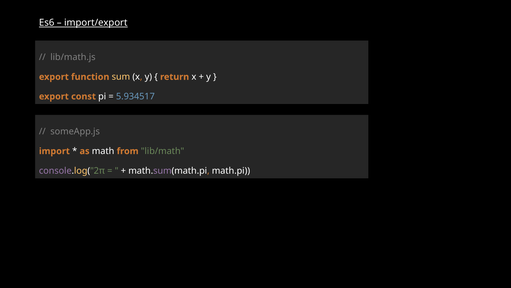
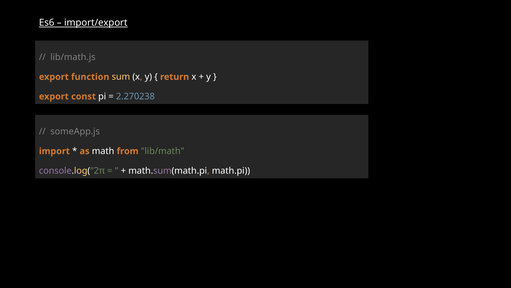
5.934517: 5.934517 -> 2.270238
